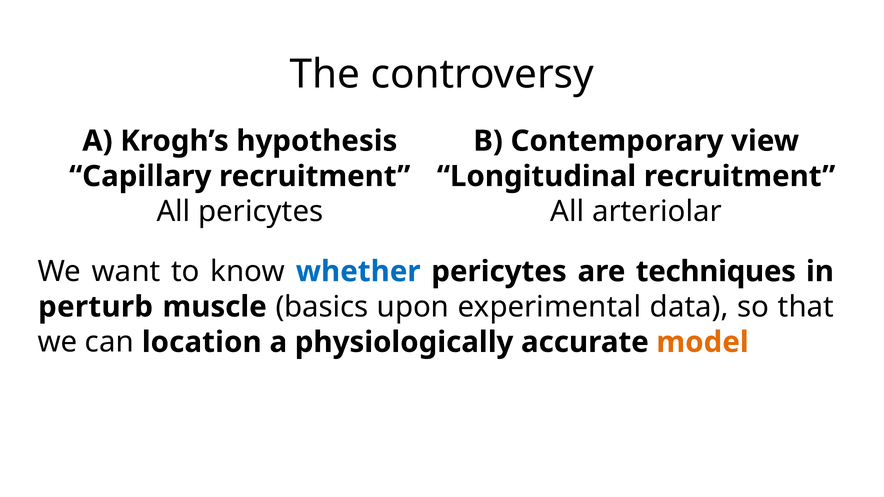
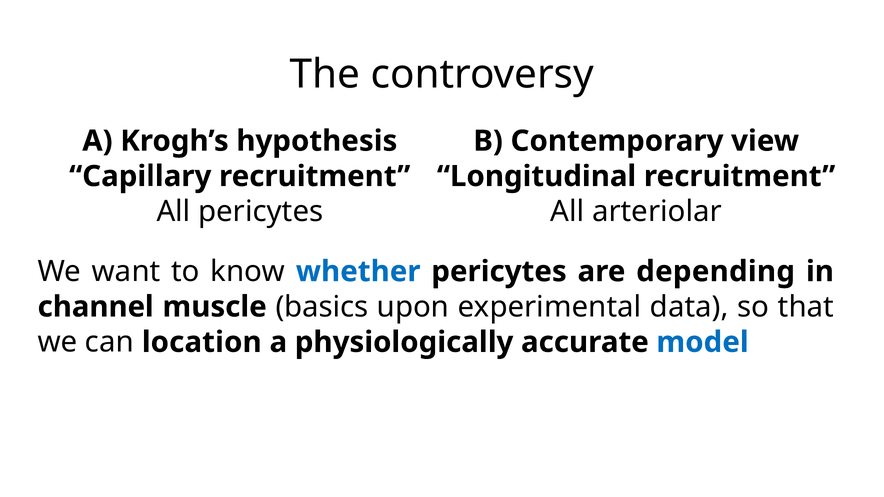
techniques: techniques -> depending
perturb: perturb -> channel
model colour: orange -> blue
